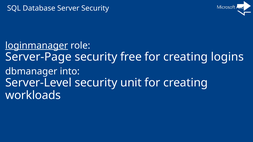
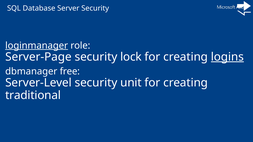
free: free -> lock
logins underline: none -> present
into: into -> free
workloads: workloads -> traditional
